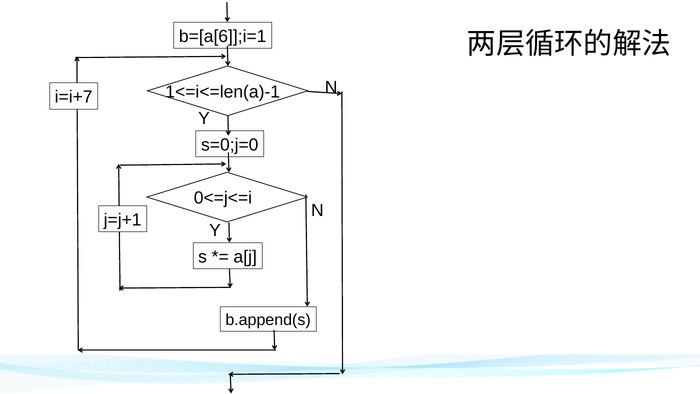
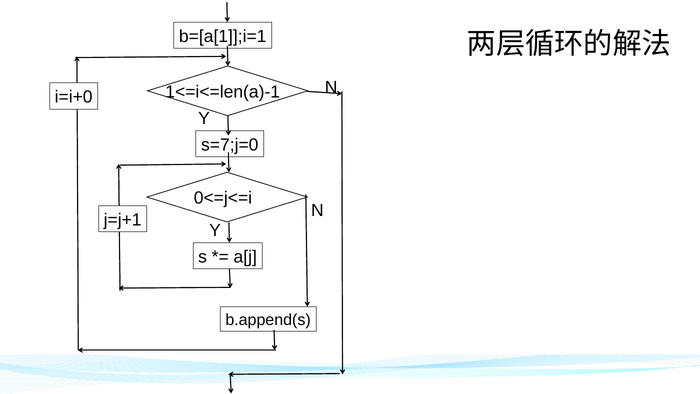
b=[a[6]];i=1: b=[a[6]];i=1 -> b=[a[1]];i=1
i=i+7: i=i+7 -> i=i+0
s=0;j=0: s=0;j=0 -> s=7;j=0
